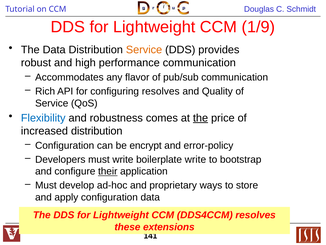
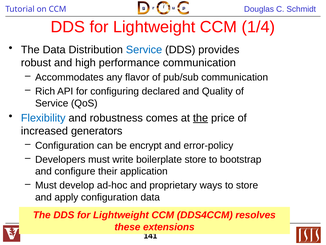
1/9: 1/9 -> 1/4
Service at (144, 50) colour: orange -> blue
configuring resolves: resolves -> declared
increased distribution: distribution -> generators
boilerplate write: write -> store
their underline: present -> none
